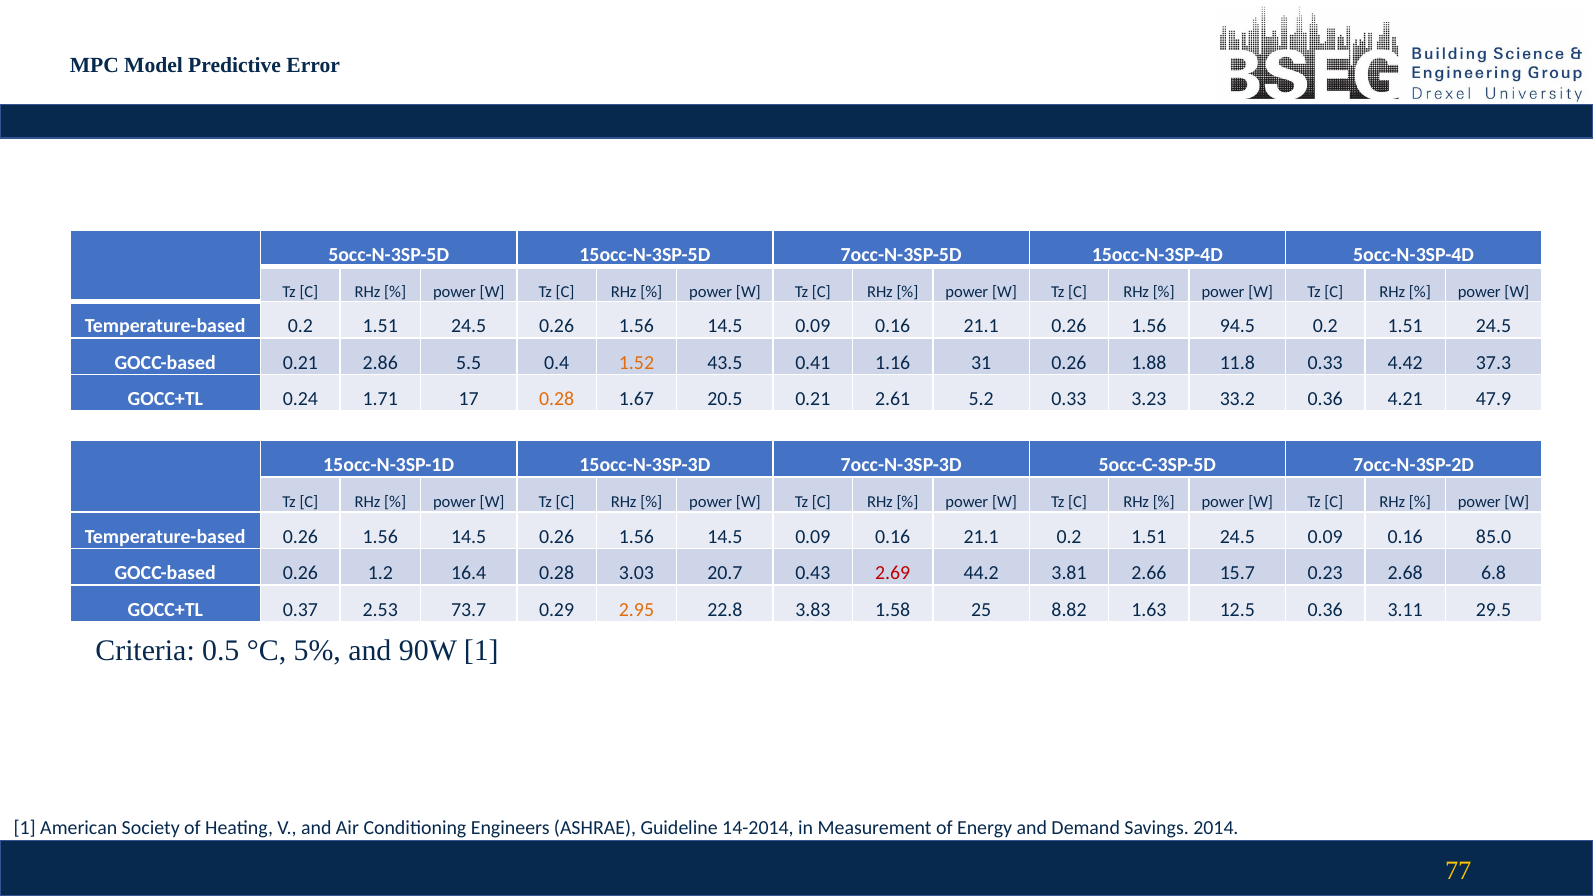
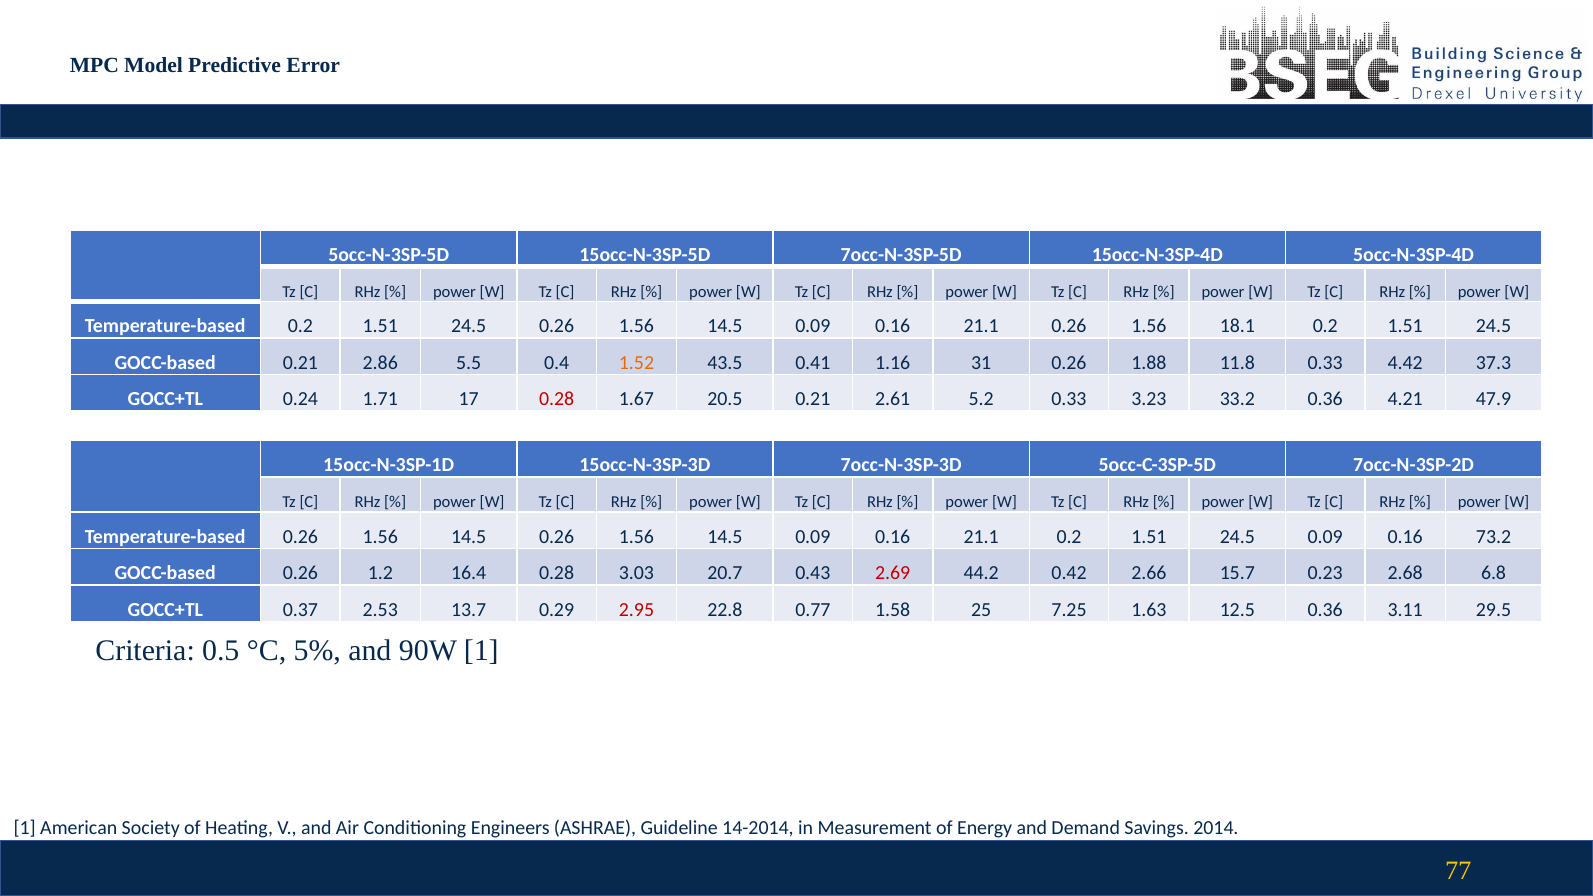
94.5: 94.5 -> 18.1
0.28 at (557, 399) colour: orange -> red
85.0: 85.0 -> 73.2
3.81: 3.81 -> 0.42
73.7: 73.7 -> 13.7
2.95 colour: orange -> red
3.83: 3.83 -> 0.77
8.82: 8.82 -> 7.25
